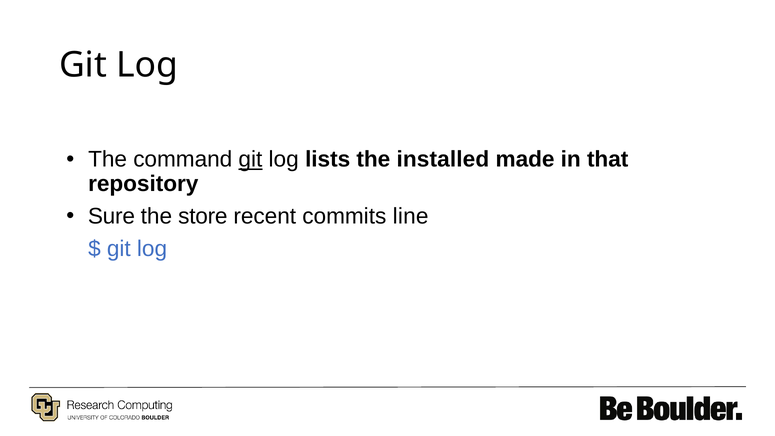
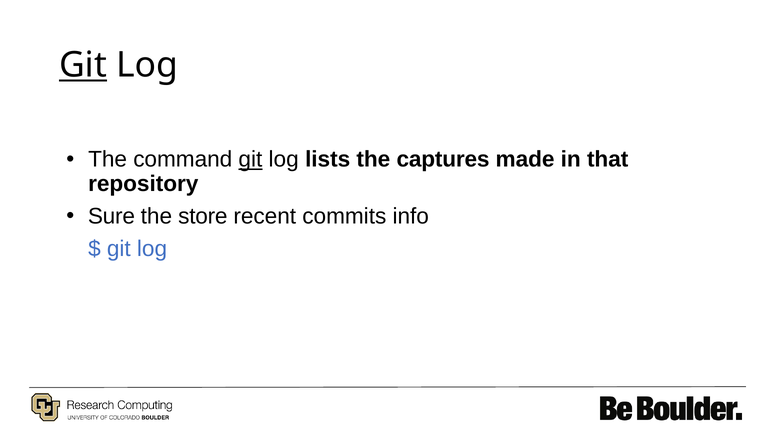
Git at (83, 65) underline: none -> present
installed: installed -> captures
line: line -> info
